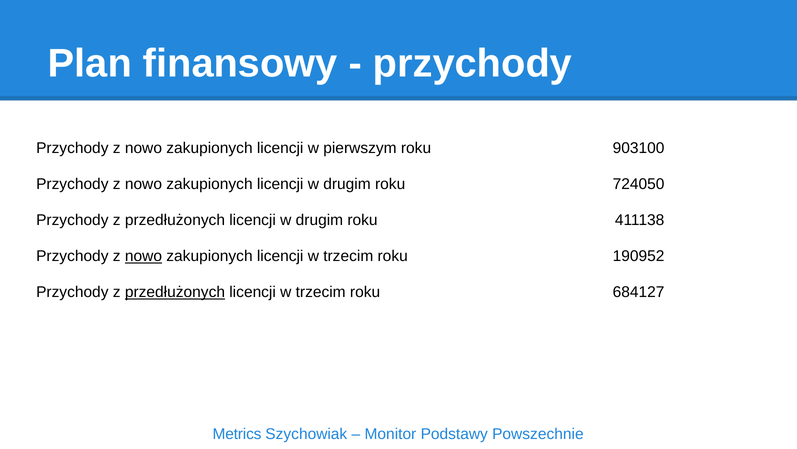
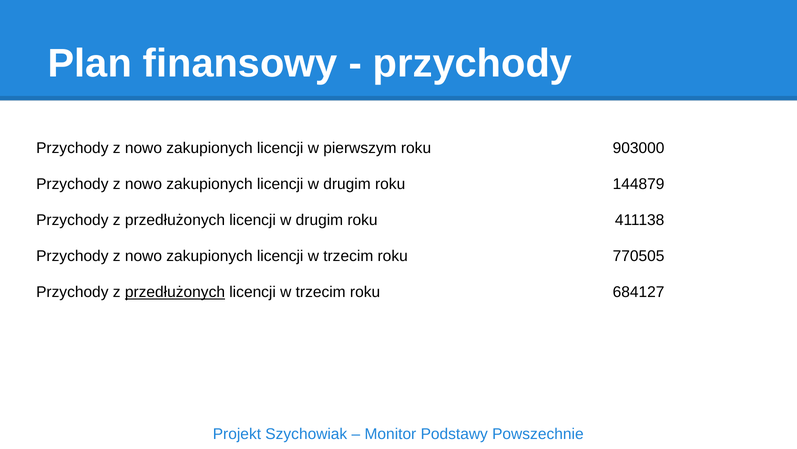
903100: 903100 -> 903000
724050: 724050 -> 144879
nowo at (143, 256) underline: present -> none
190952: 190952 -> 770505
Metrics: Metrics -> Projekt
